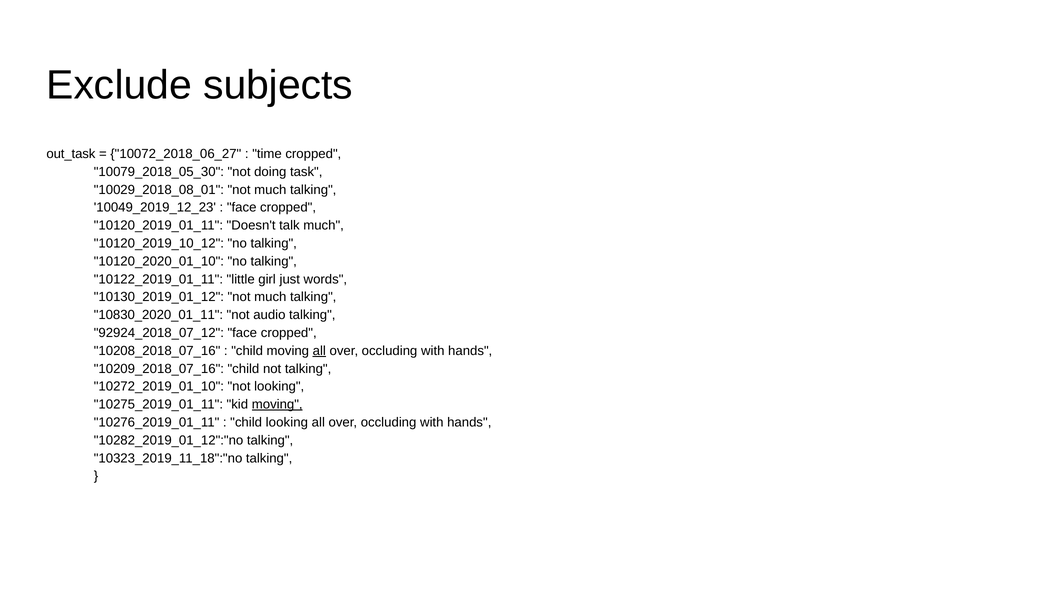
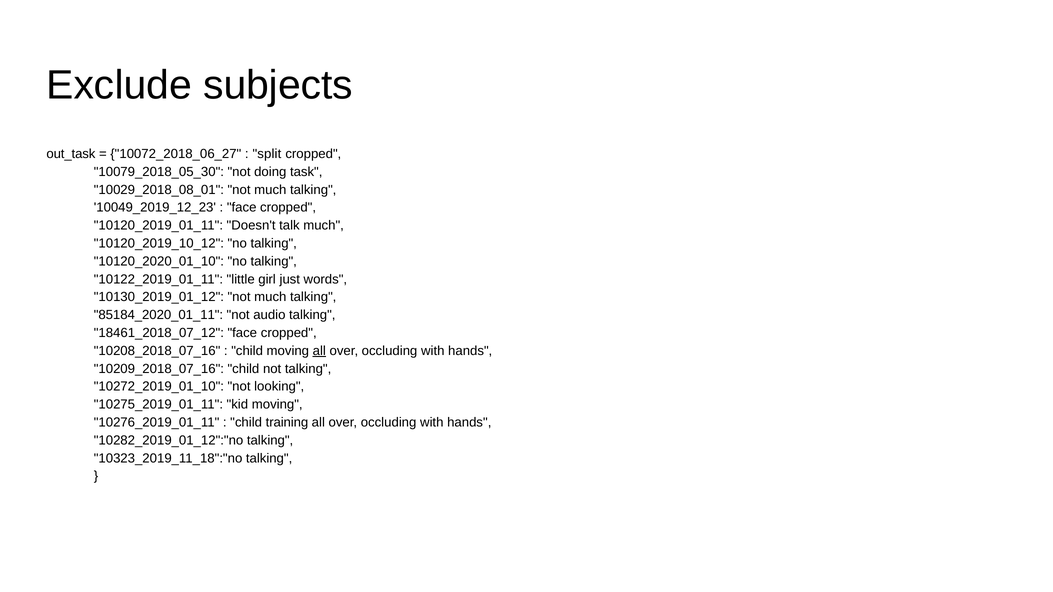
time: time -> split
10830_2020_01_11: 10830_2020_01_11 -> 85184_2020_01_11
92924_2018_07_12: 92924_2018_07_12 -> 18461_2018_07_12
moving at (277, 405) underline: present -> none
child looking: looking -> training
